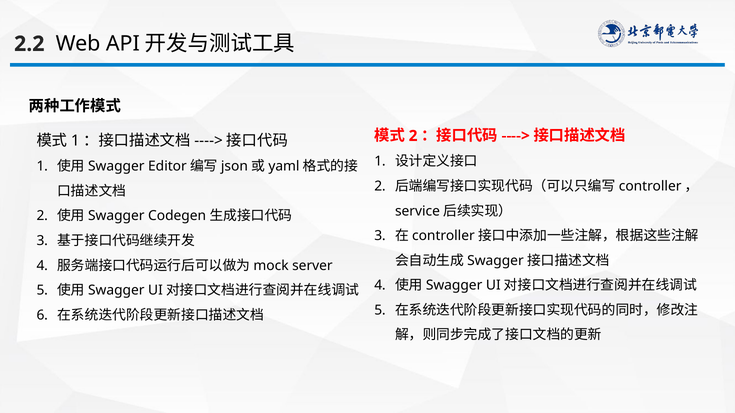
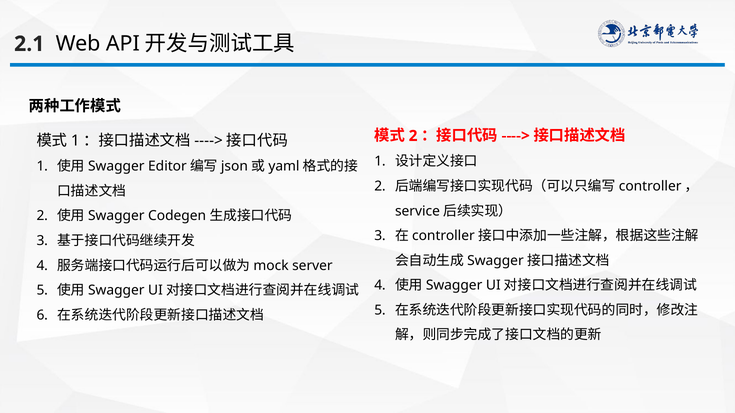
2.2: 2.2 -> 2.1
